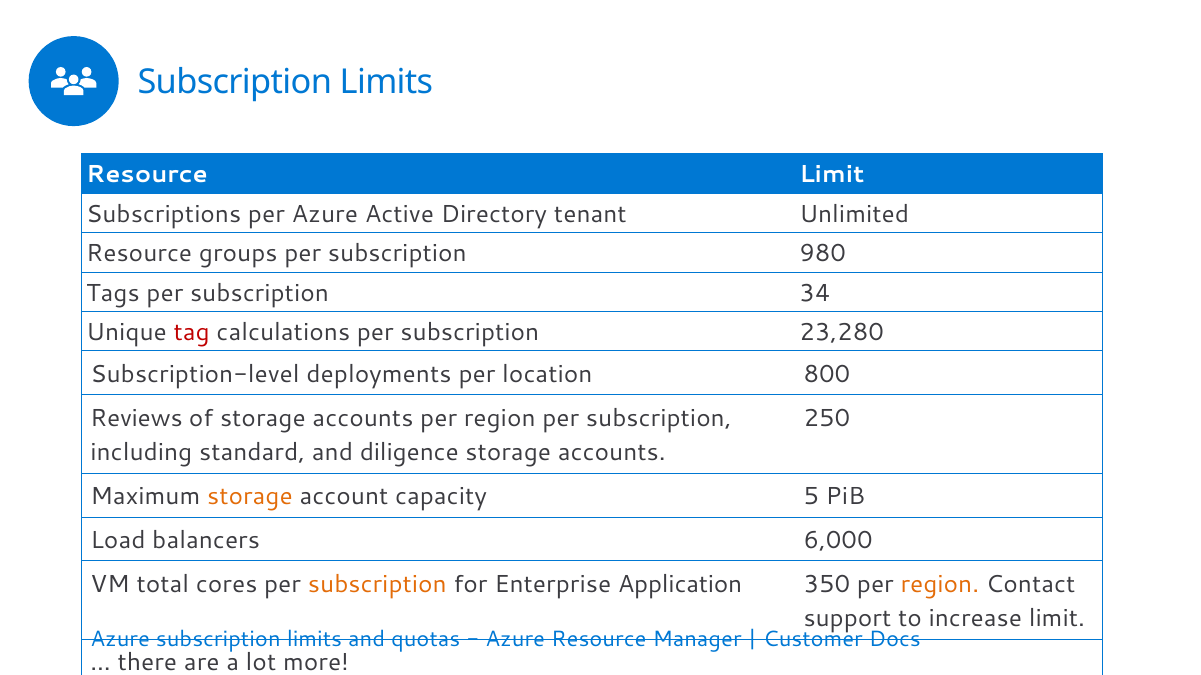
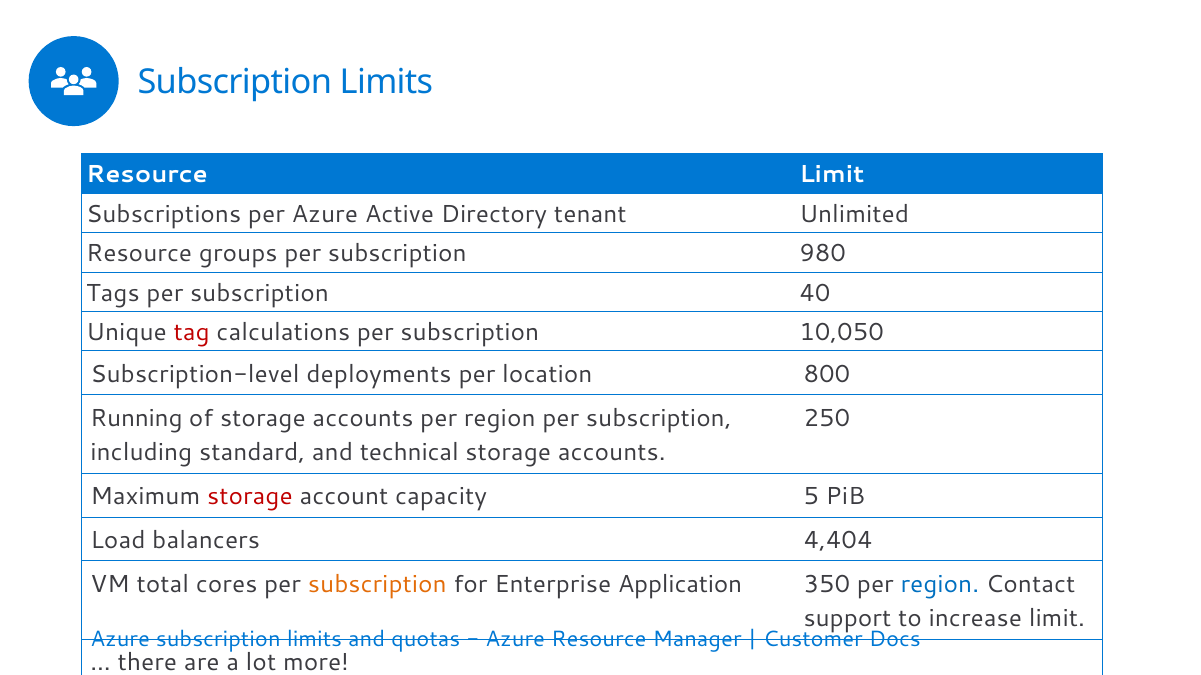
34: 34 -> 40
23,280: 23,280 -> 10,050
Reviews: Reviews -> Running
diligence: diligence -> technical
storage at (250, 497) colour: orange -> red
6,000: 6,000 -> 4,404
region at (940, 584) colour: orange -> blue
